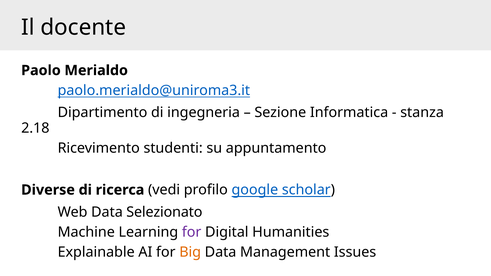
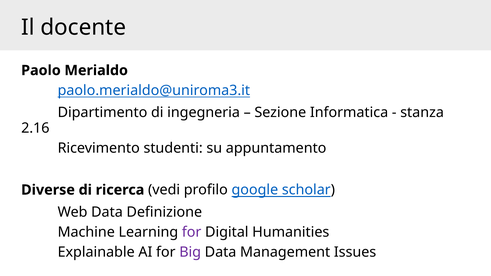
2.18: 2.18 -> 2.16
Selezionato: Selezionato -> Definizione
Big colour: orange -> purple
